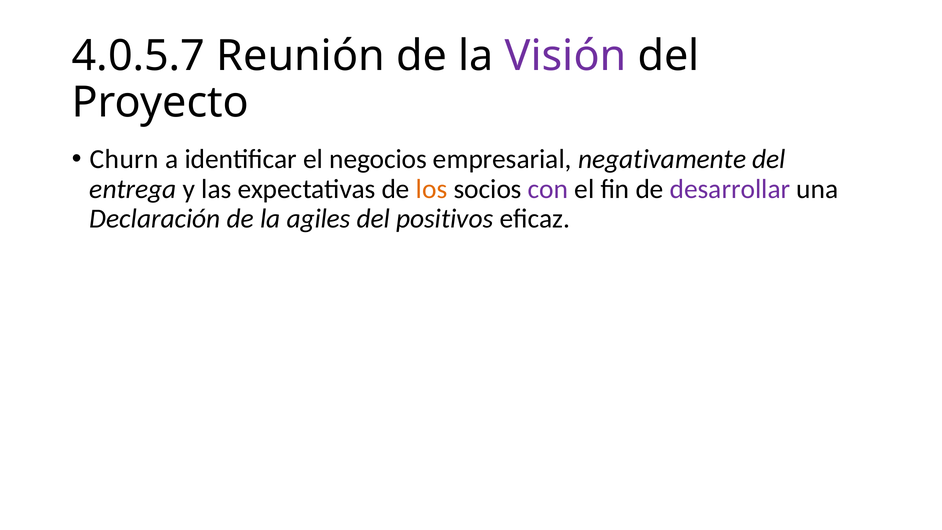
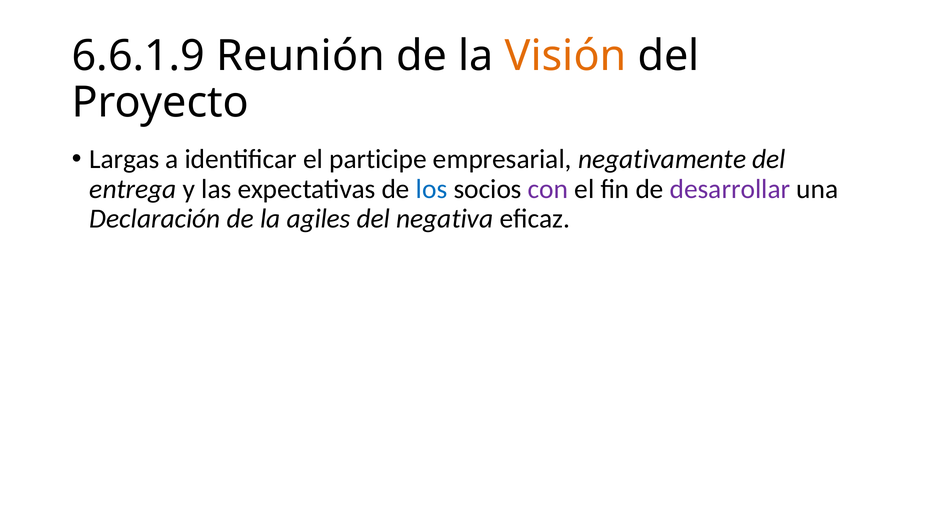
4.0.5.7: 4.0.5.7 -> 6.6.1.9
Visión colour: purple -> orange
Churn: Churn -> Largas
negocios: negocios -> participe
los colour: orange -> blue
positivos: positivos -> negativa
